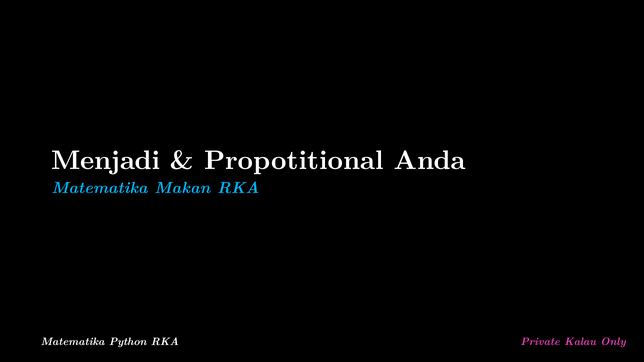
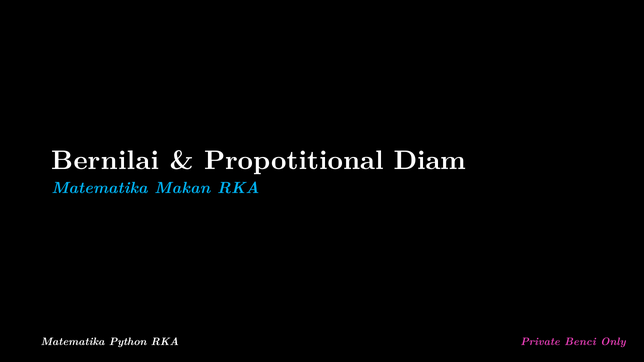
Menjadi: Menjadi -> Bernilai
Anda: Anda -> Diam
Kalau: Kalau -> Benci
